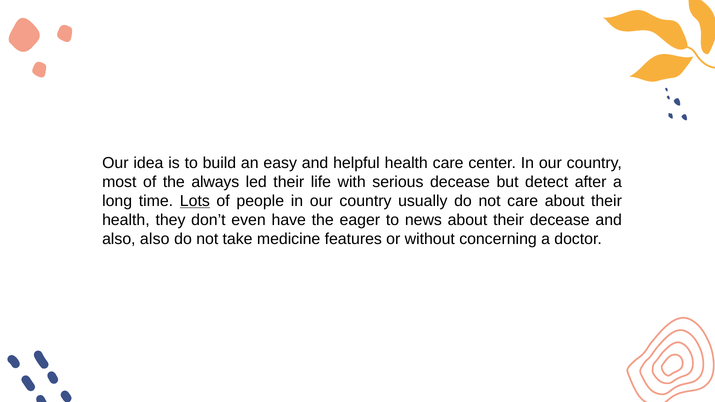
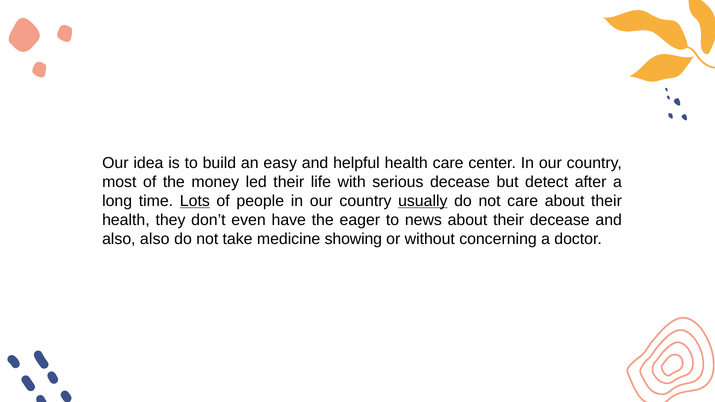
always: always -> money
usually underline: none -> present
features: features -> showing
